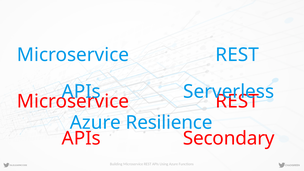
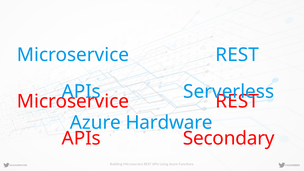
Resilience: Resilience -> Hardware
